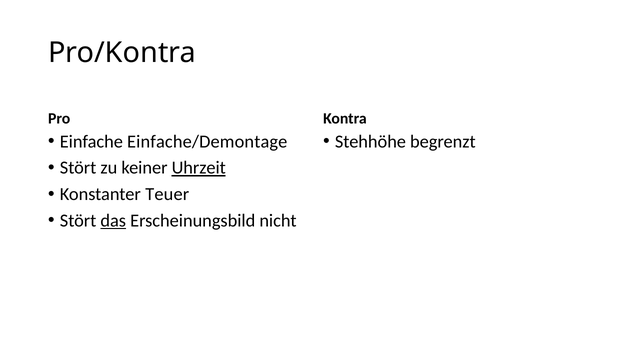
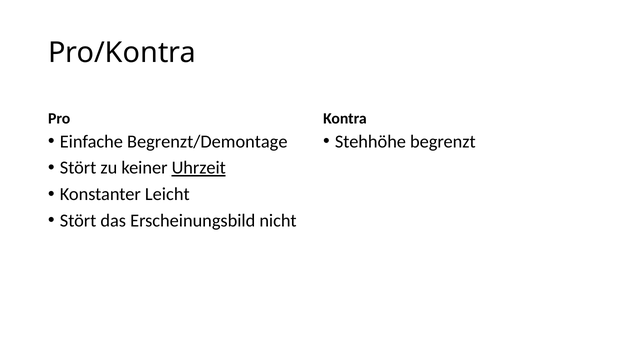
Einfache/Demontage: Einfache/Demontage -> Begrenzt/Demontage
Teuer: Teuer -> Leicht
das underline: present -> none
